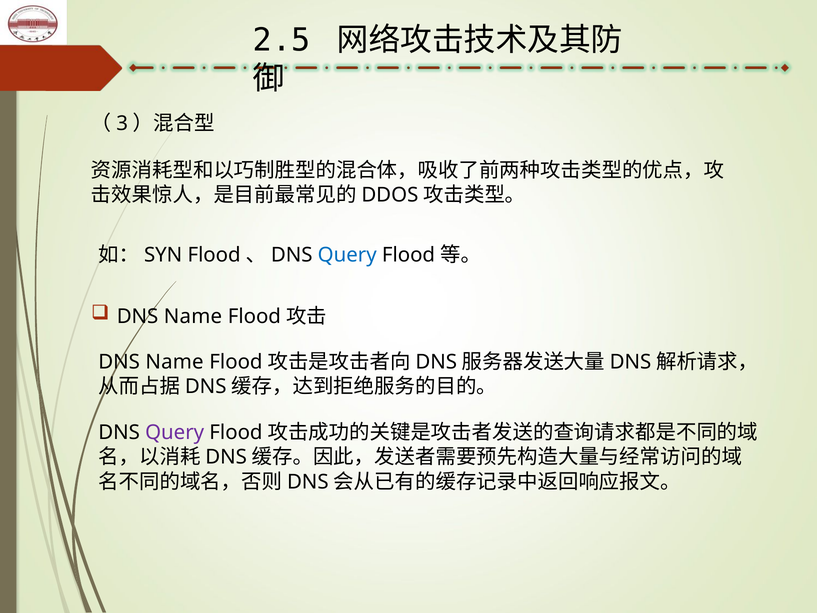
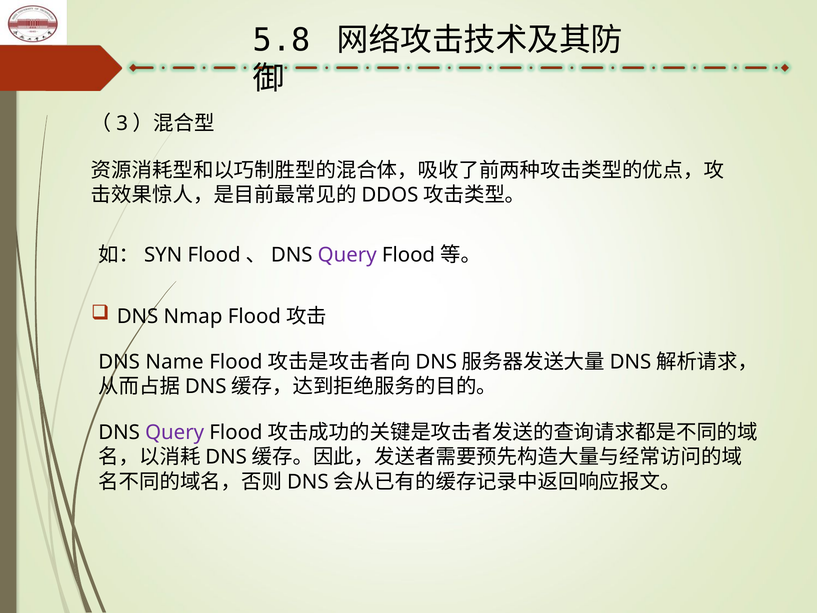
2.5: 2.5 -> 5.8
Query at (347, 255) colour: blue -> purple
Name at (193, 316): Name -> Nmap
